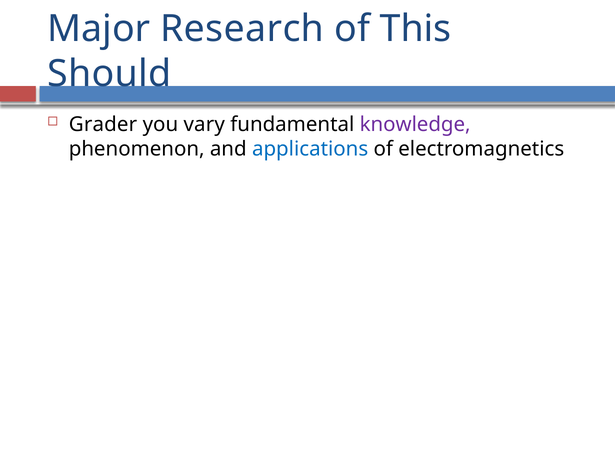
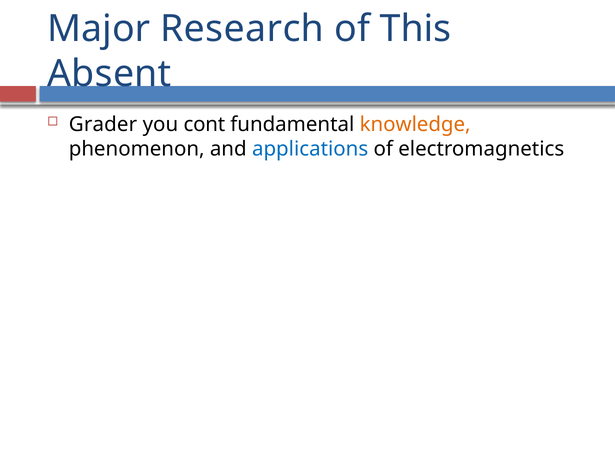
Should: Should -> Absent
vary: vary -> cont
knowledge colour: purple -> orange
